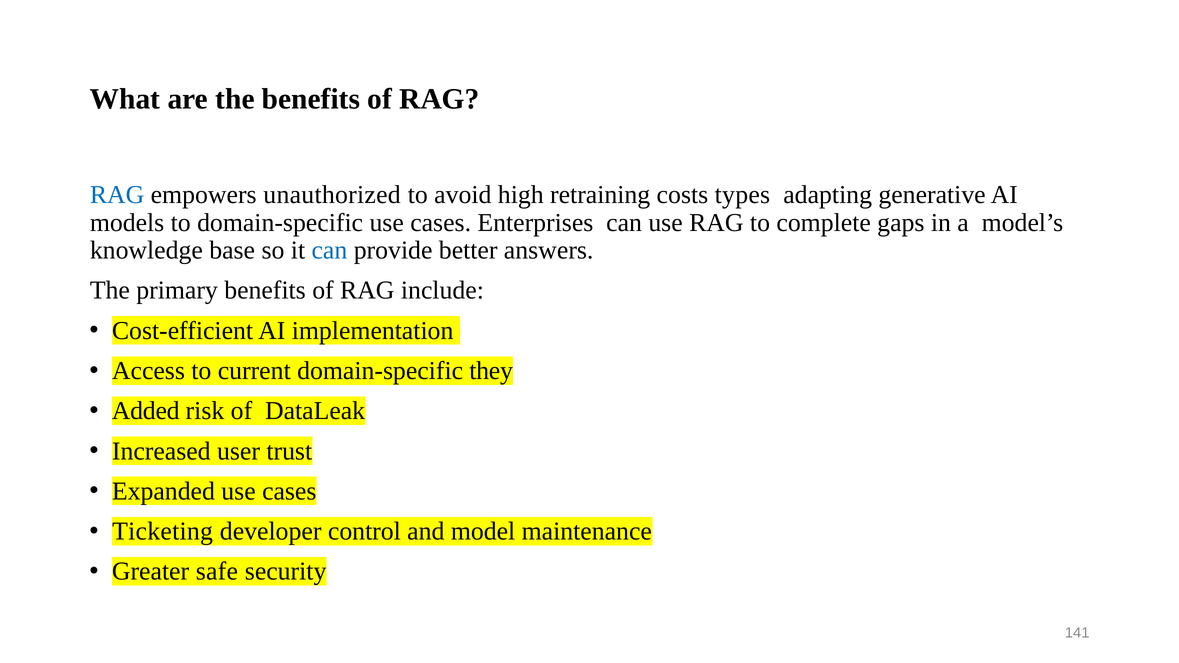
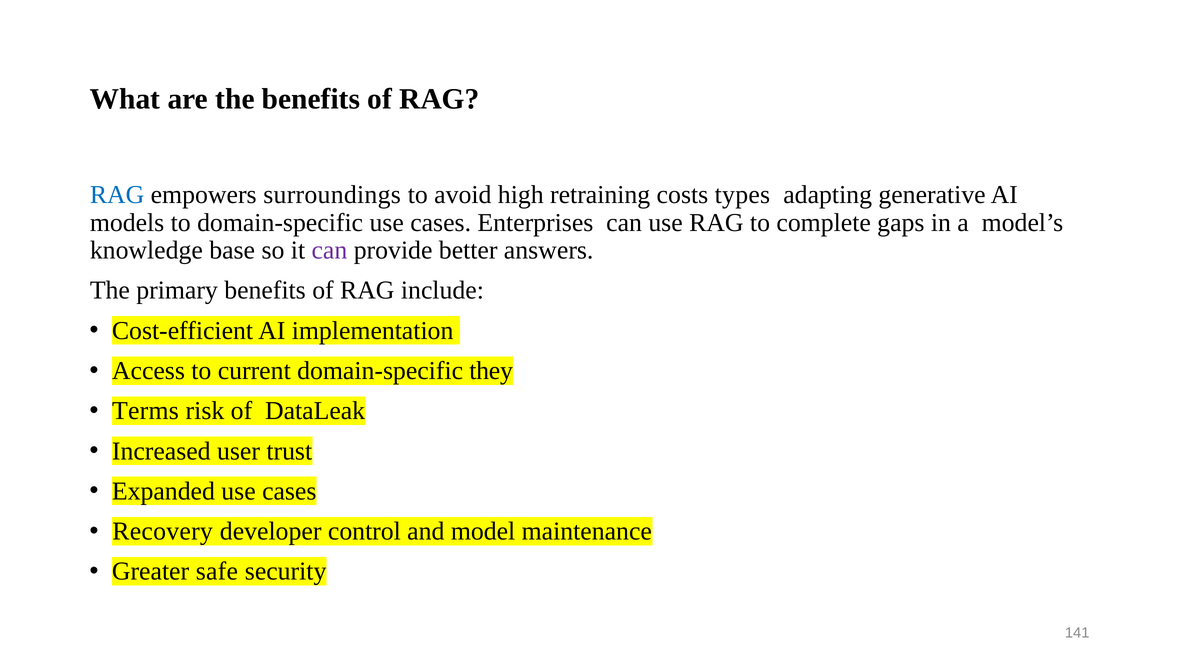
unauthorized: unauthorized -> surroundings
can at (329, 250) colour: blue -> purple
Added: Added -> Terms
Ticketing: Ticketing -> Recovery
